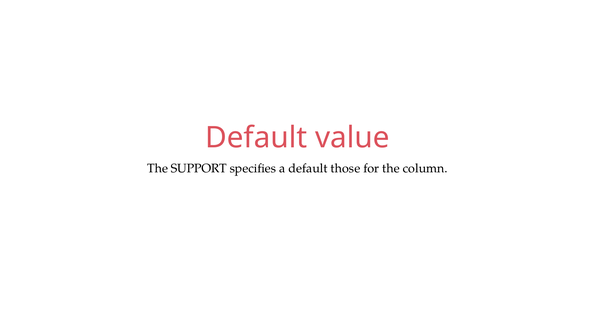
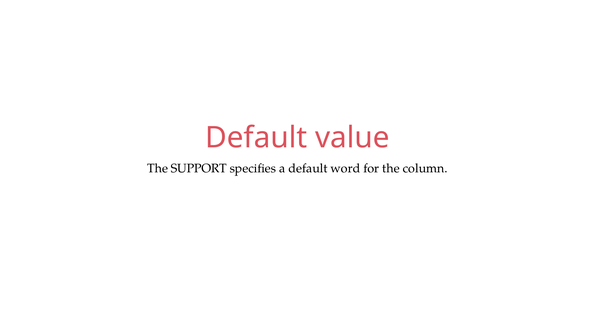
those: those -> word
